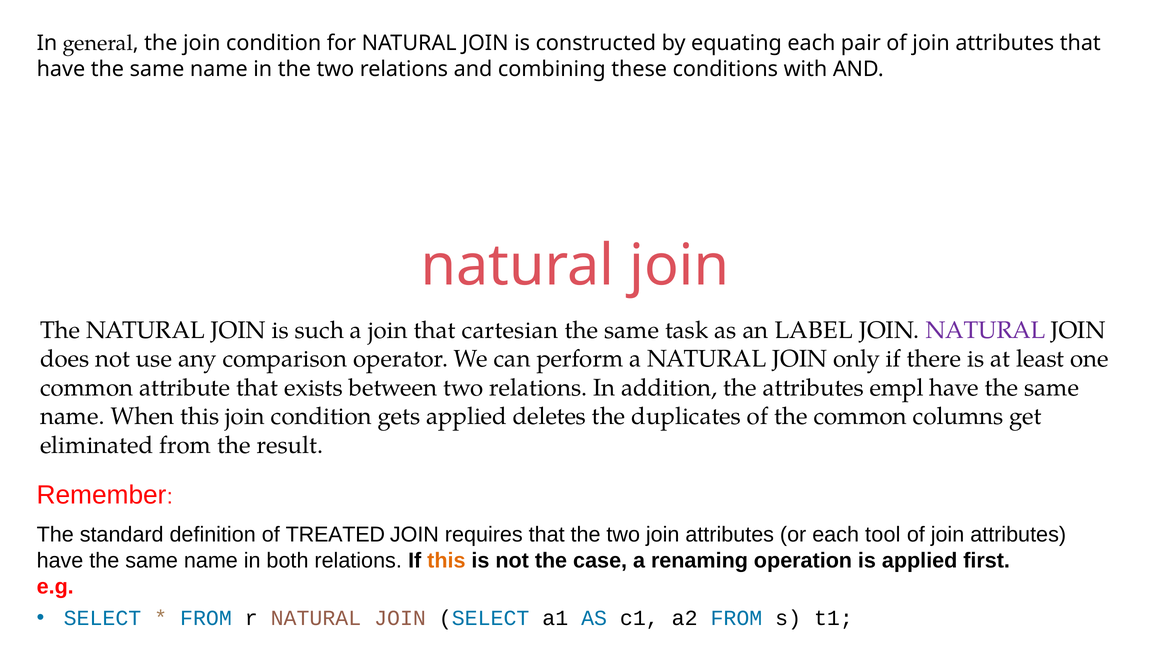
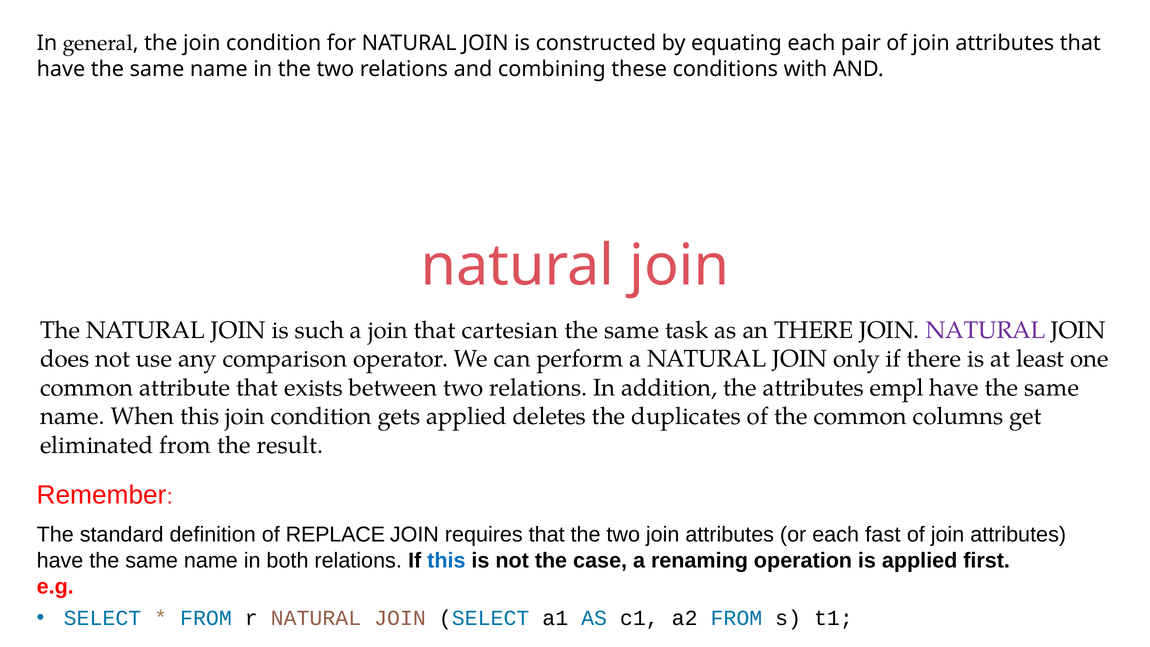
an LABEL: LABEL -> THERE
TREATED: TREATED -> REPLACE
tool: tool -> fast
this at (446, 560) colour: orange -> blue
